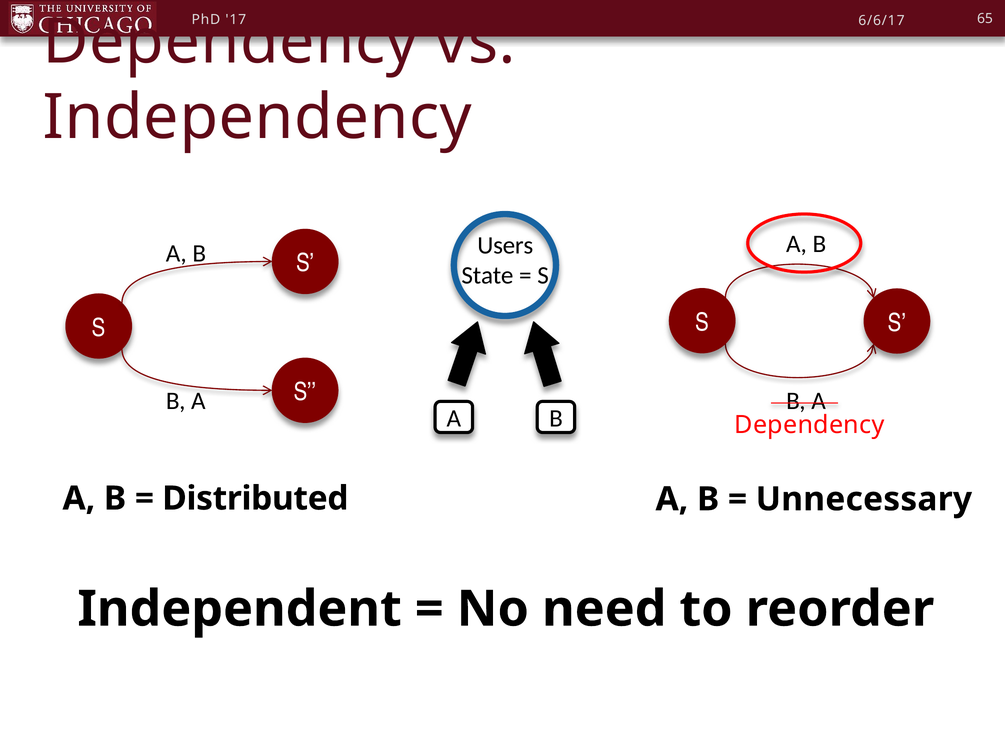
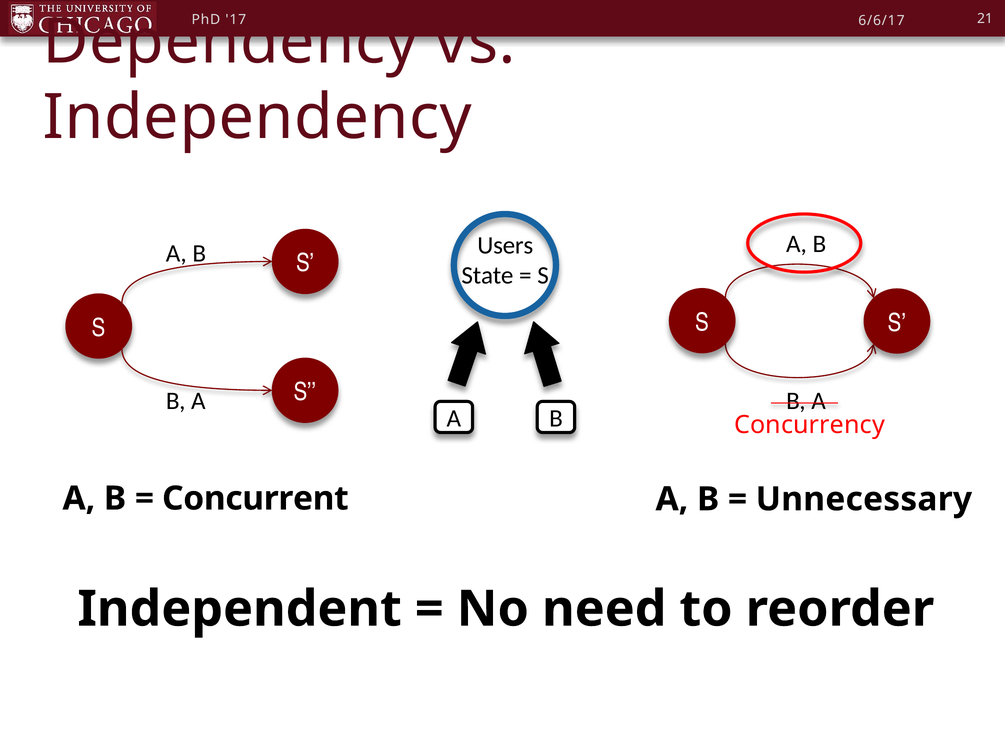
65: 65 -> 21
Dependency at (809, 425): Dependency -> Concurrency
Distributed: Distributed -> Concurrent
